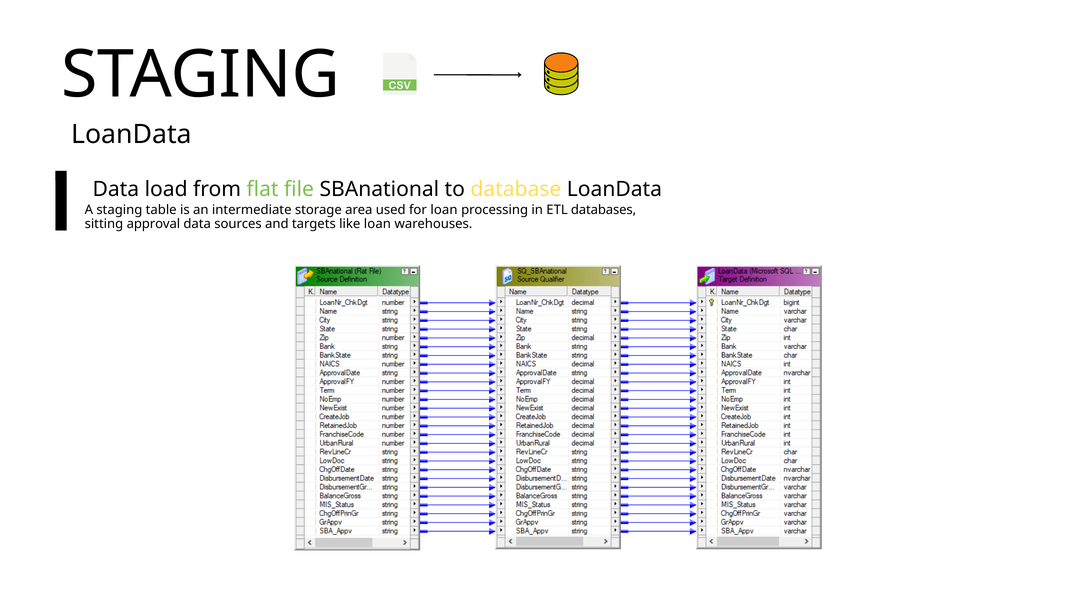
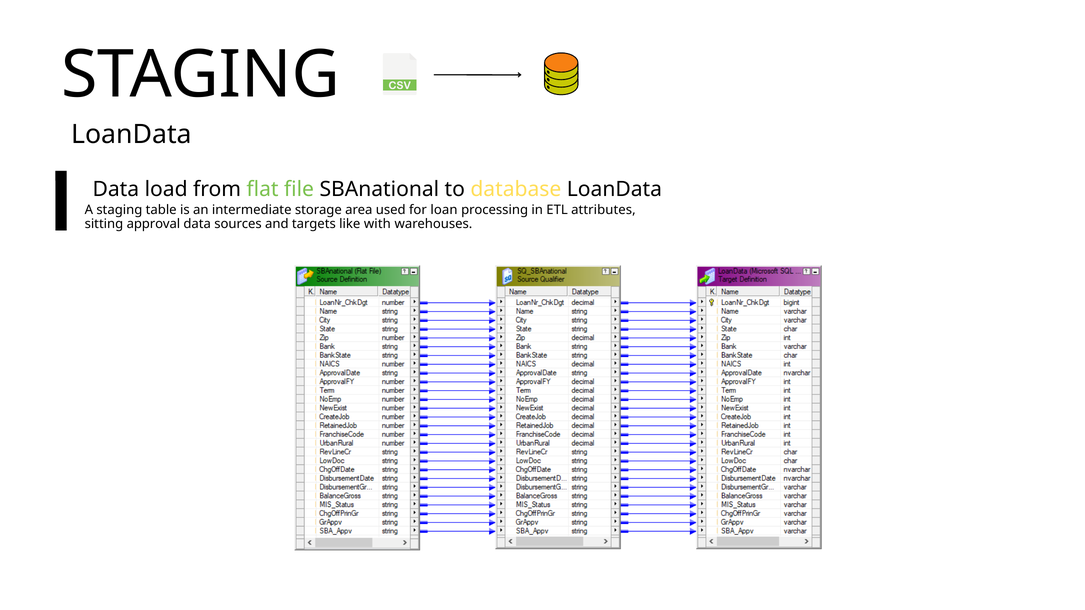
databases: databases -> attributes
like loan: loan -> with
